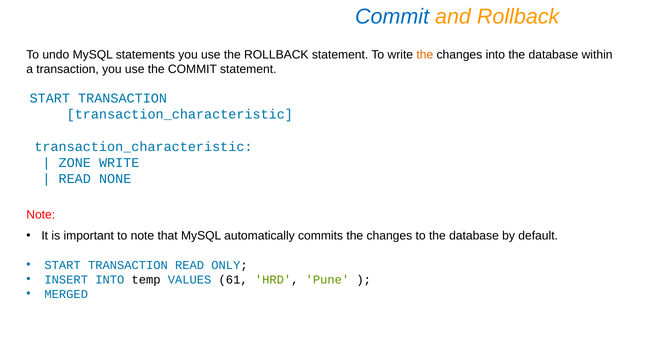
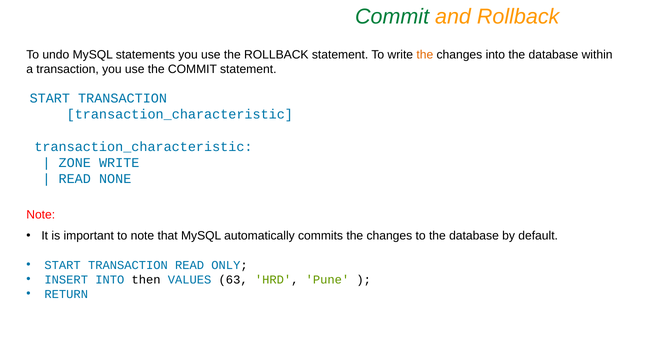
Commit at (392, 17) colour: blue -> green
temp: temp -> then
61: 61 -> 63
MERGED: MERGED -> RETURN
